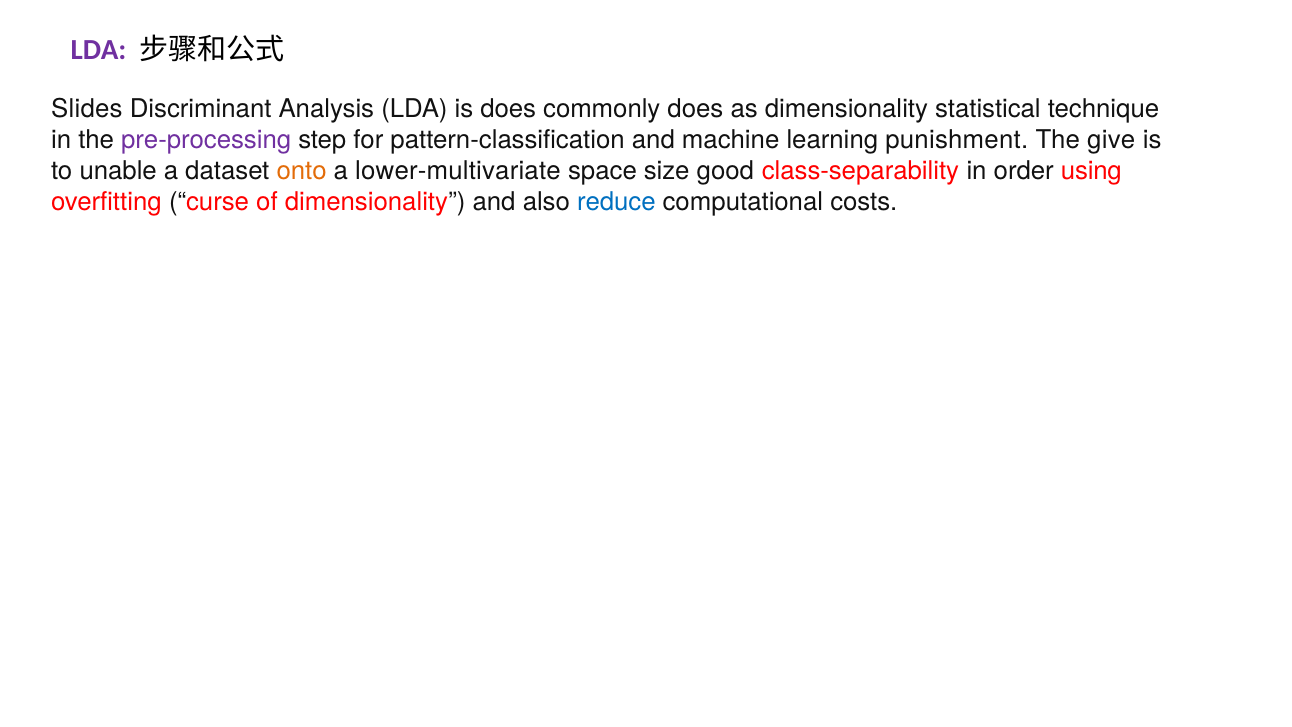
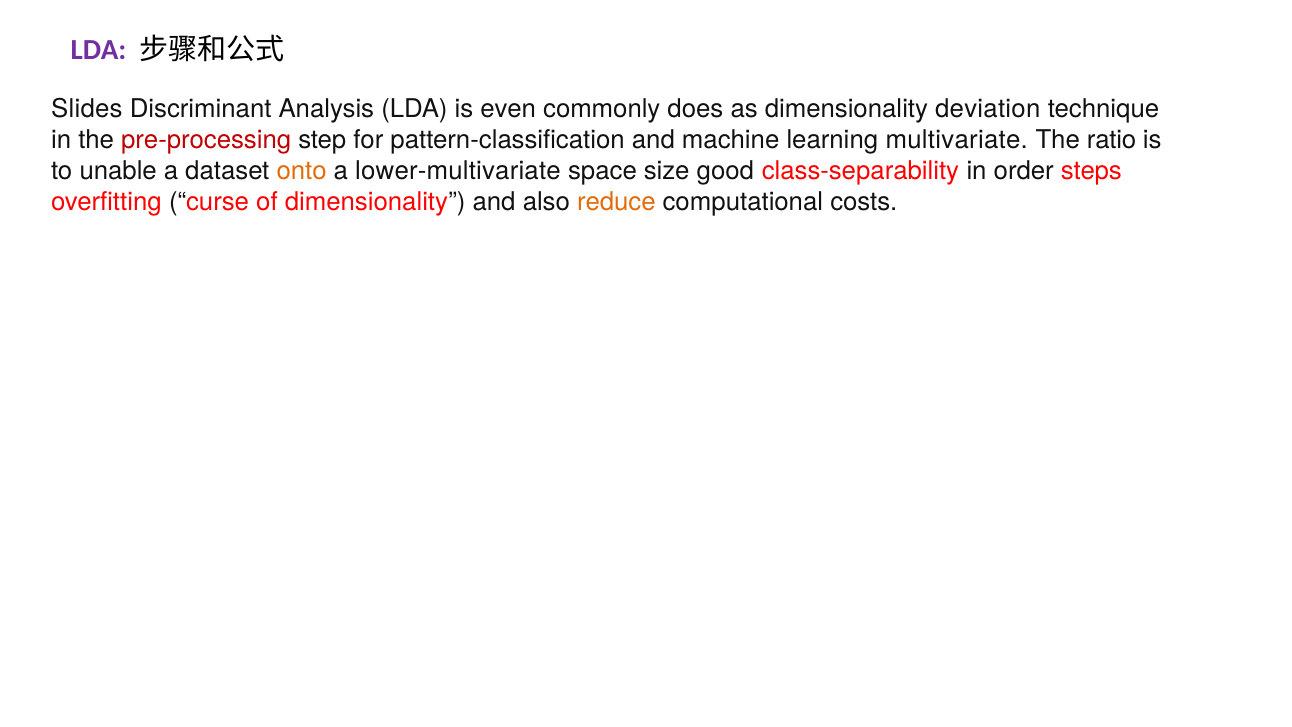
is does: does -> even
statistical: statistical -> deviation
pre-processing colour: purple -> red
punishment: punishment -> multivariate
give: give -> ratio
using: using -> steps
reduce colour: blue -> orange
